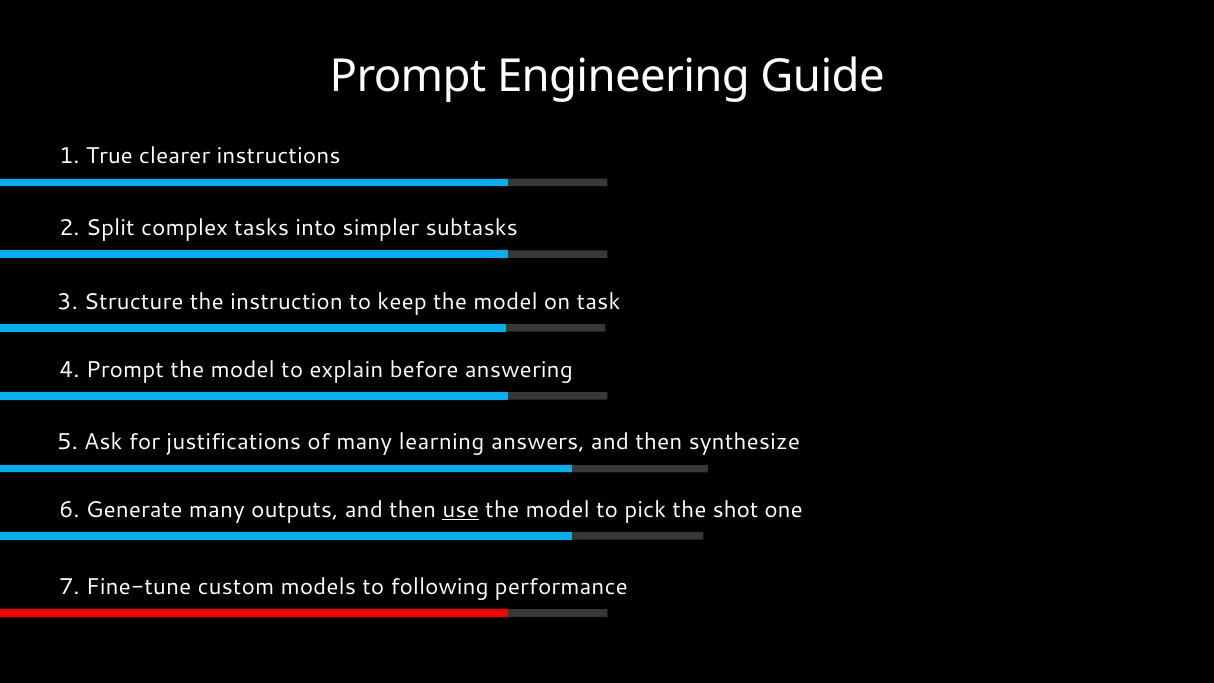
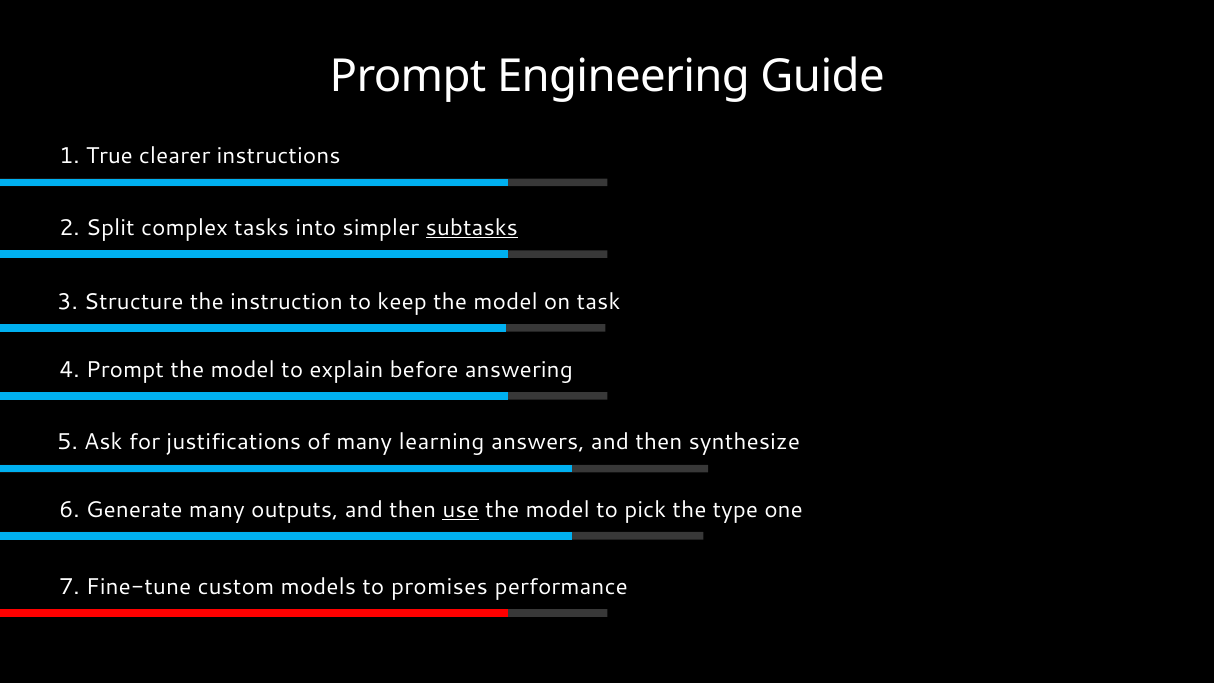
subtasks underline: none -> present
shot: shot -> type
following: following -> promises
